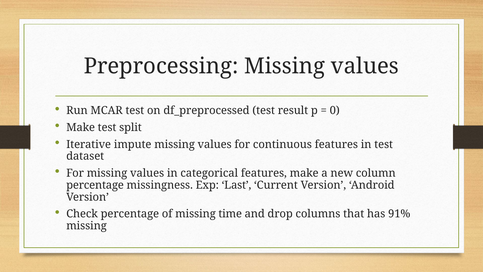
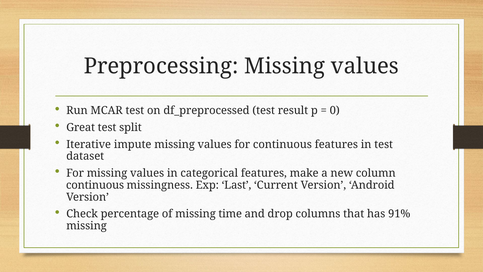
Make at (81, 127): Make -> Great
percentage at (95, 185): percentage -> continuous
